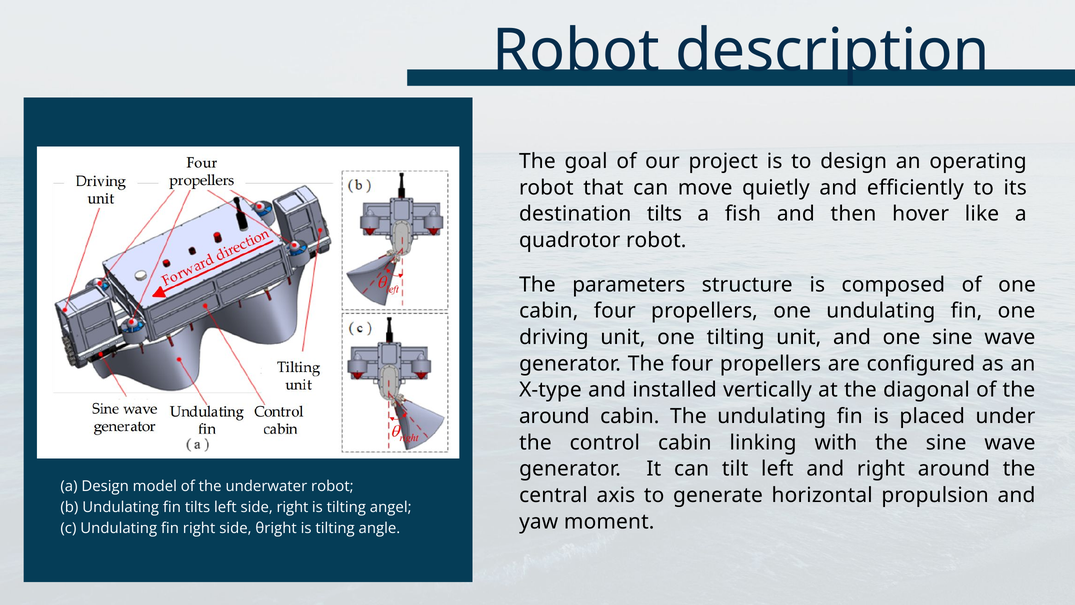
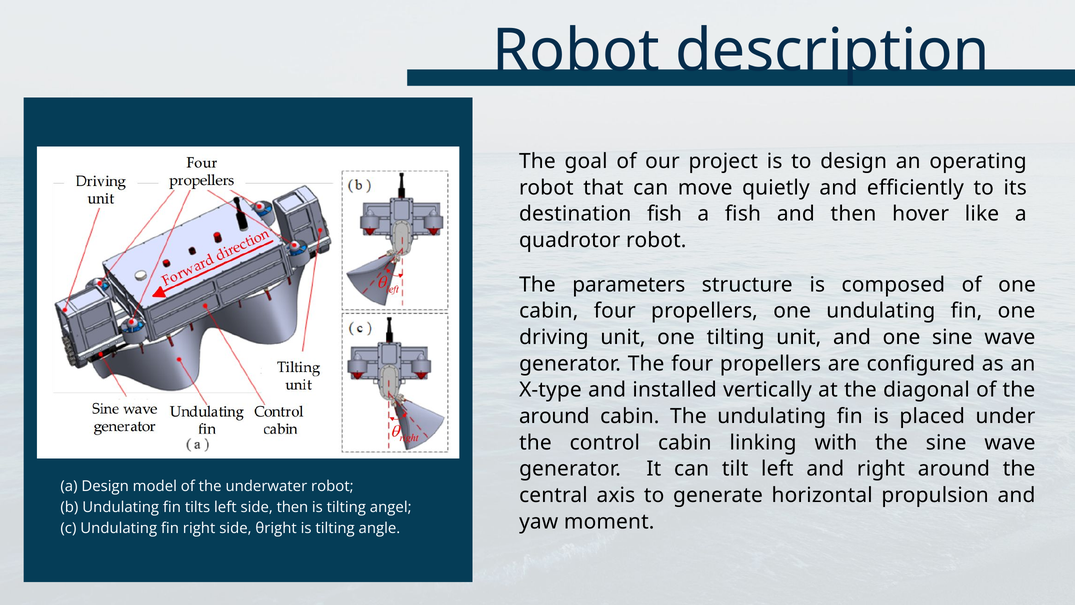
destination tilts: tilts -> fish
side right: right -> then
